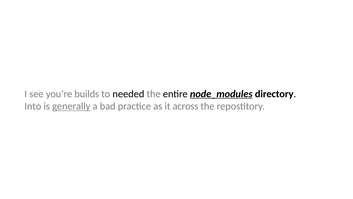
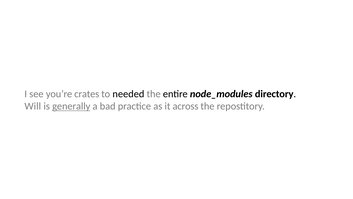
builds: builds -> crates
node_modules underline: present -> none
Into: Into -> Will
